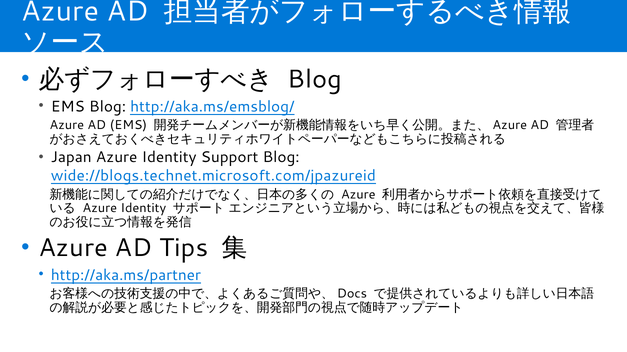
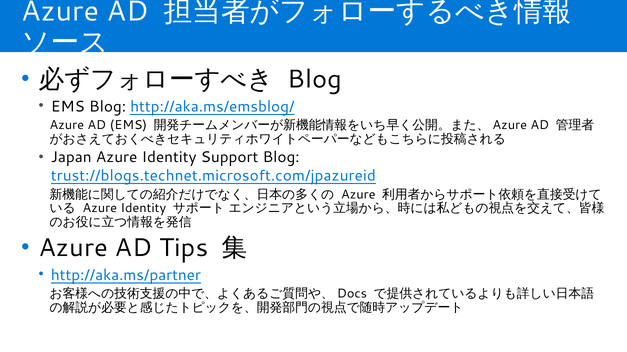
wide://blogs.technet.microsoft.com/jpazureid: wide://blogs.technet.microsoft.com/jpazureid -> trust://blogs.technet.microsoft.com/jpazureid
